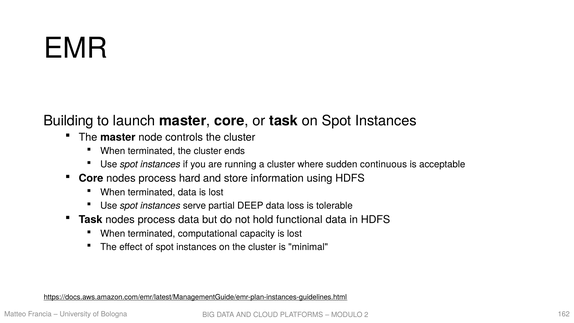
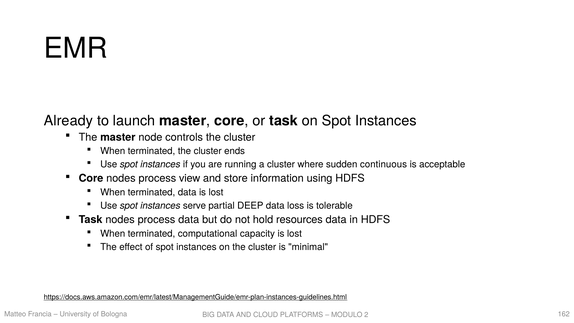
Building: Building -> Already
hard: hard -> view
functional: functional -> resources
